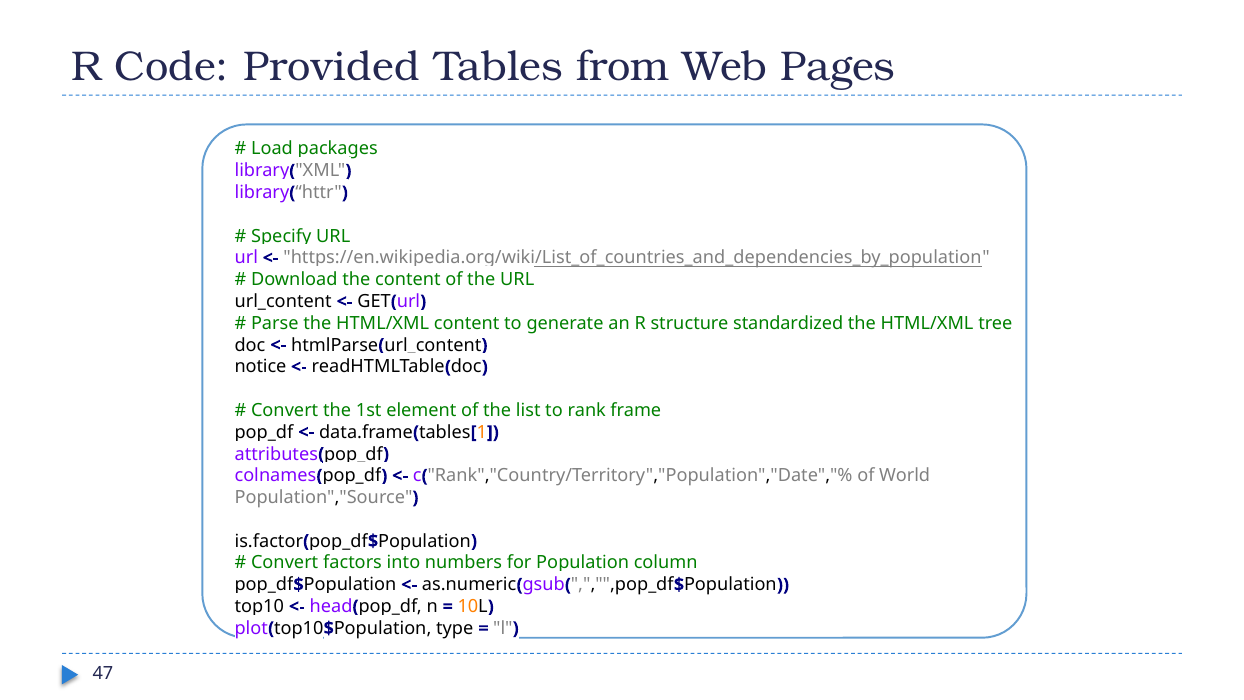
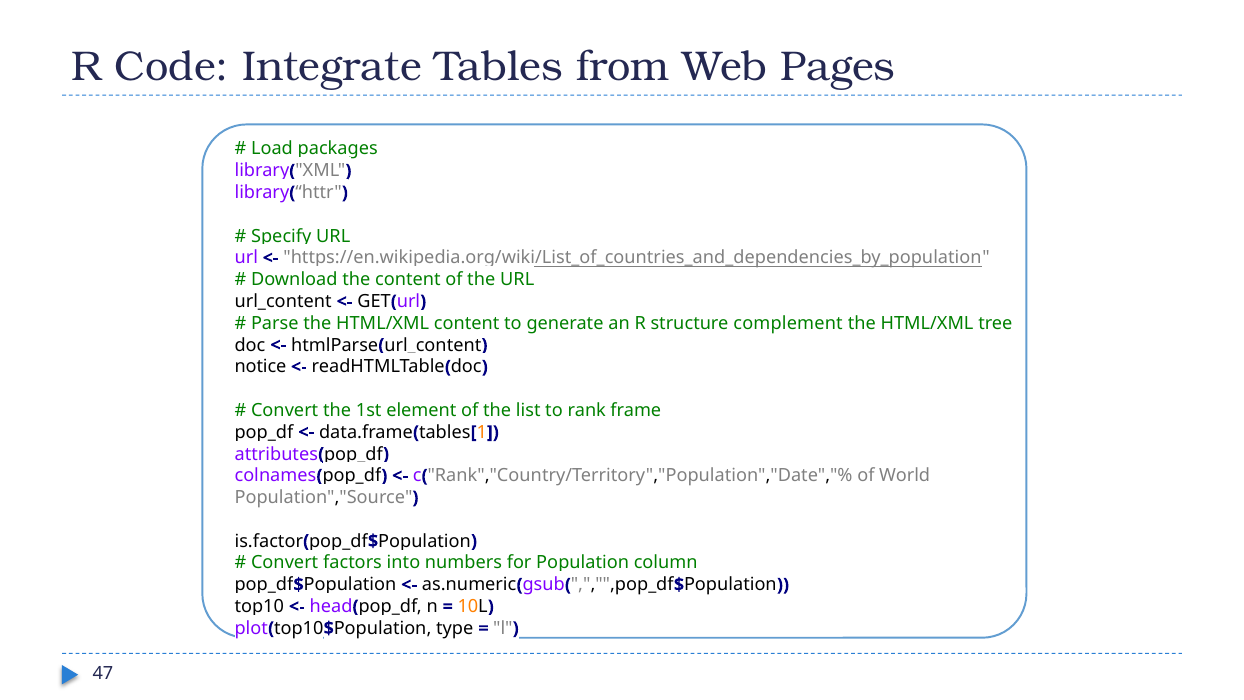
Provided: Provided -> Integrate
standardized: standardized -> complement
